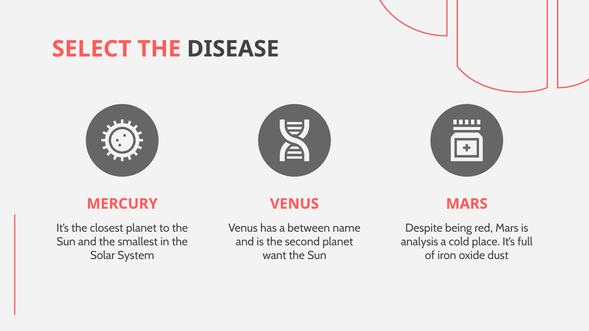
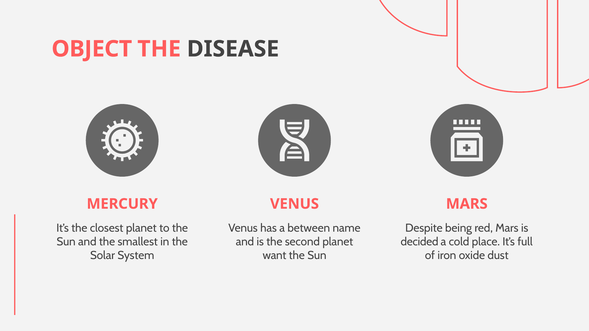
SELECT: SELECT -> OBJECT
analysis: analysis -> decided
